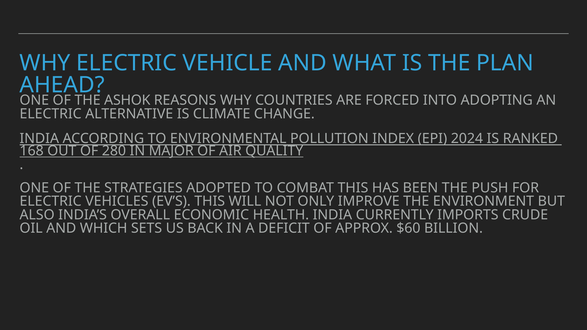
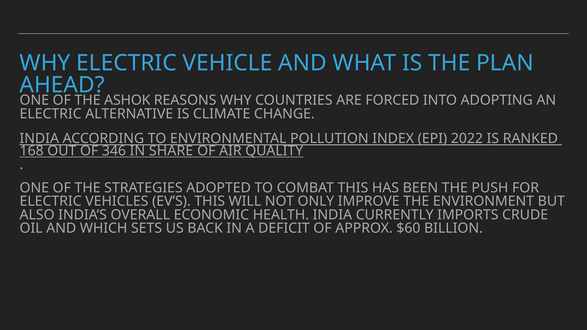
2024: 2024 -> 2022
280: 280 -> 346
MAJOR: MAJOR -> SHARE
